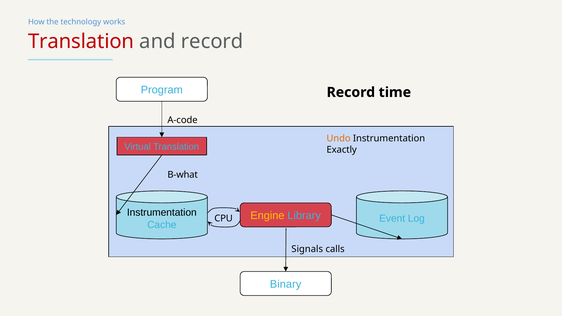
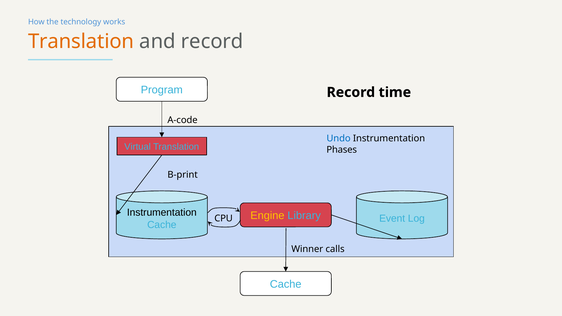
Translation at (81, 42) colour: red -> orange
Undo colour: orange -> blue
Exactly: Exactly -> Phases
B-what: B-what -> B-print
Signals: Signals -> Winner
Binary at (286, 284): Binary -> Cache
